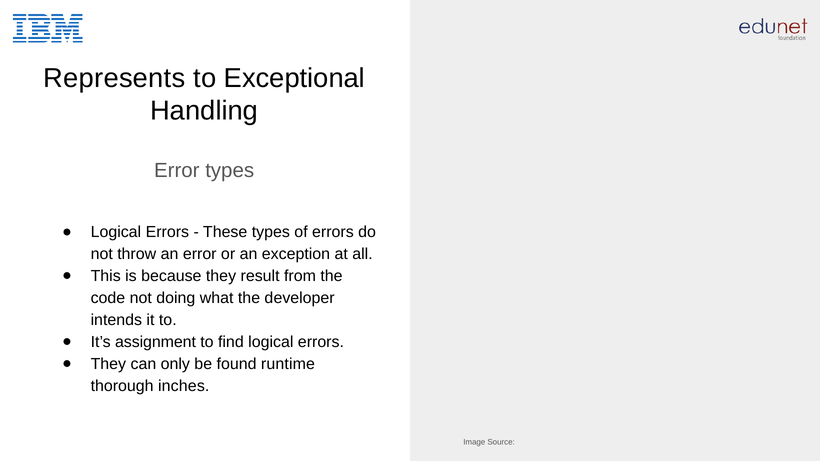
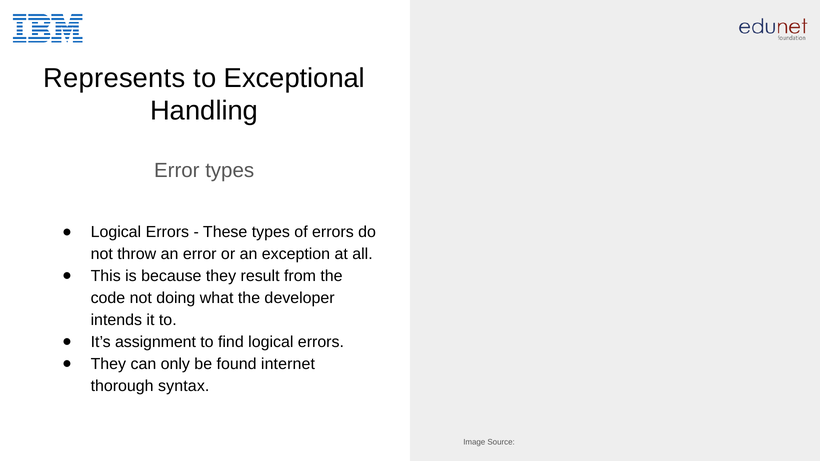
runtime: runtime -> internet
inches: inches -> syntax
